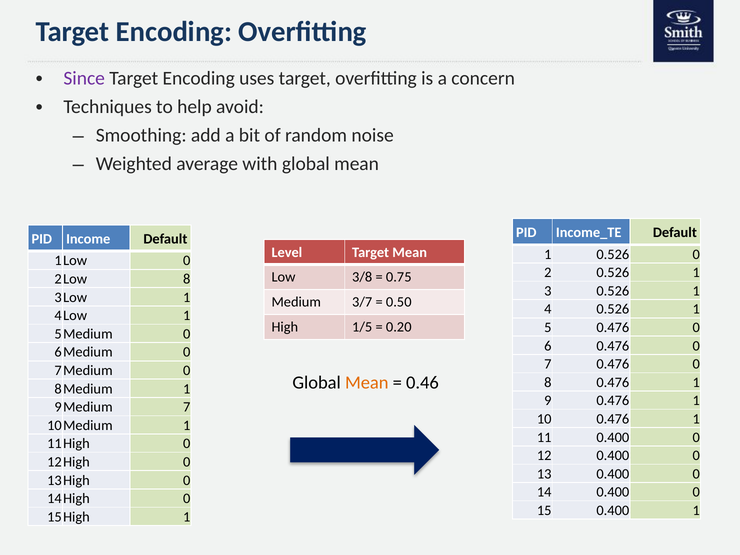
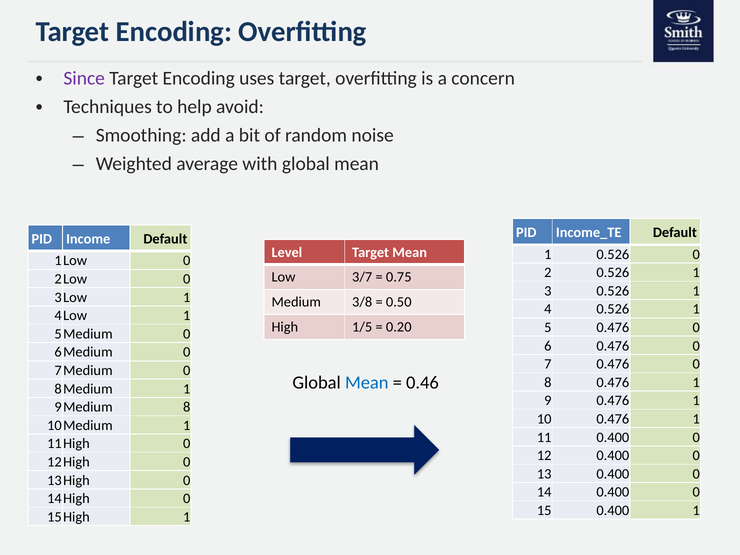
3/8: 3/8 -> 3/7
8 at (187, 279): 8 -> 0
3/7: 3/7 -> 3/8
Mean at (367, 383) colour: orange -> blue
7 at (187, 407): 7 -> 8
